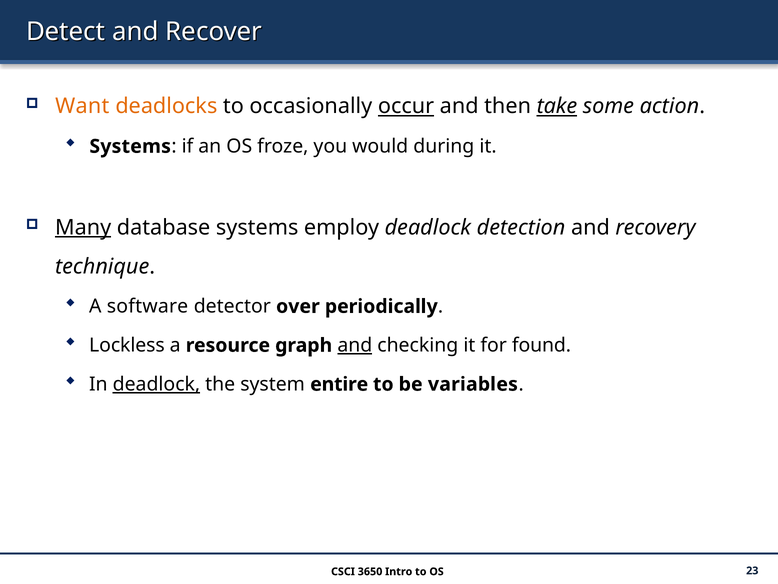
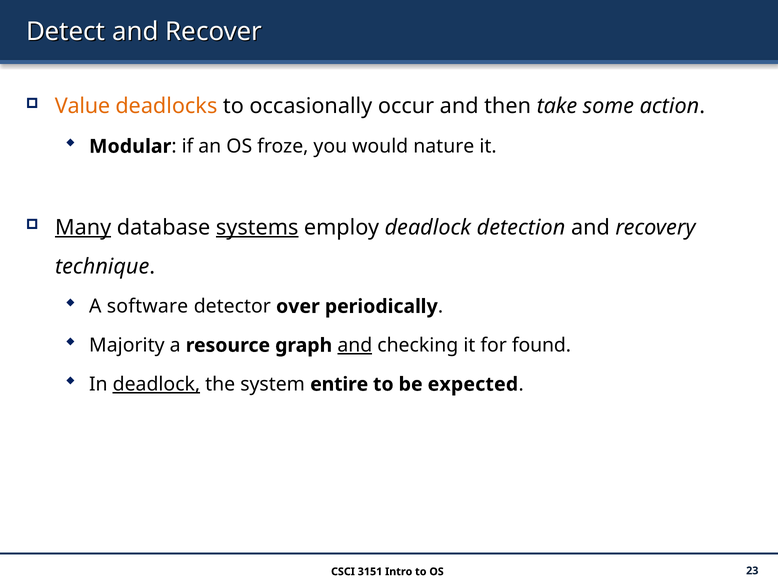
Want: Want -> Value
occur underline: present -> none
take underline: present -> none
Systems at (130, 146): Systems -> Modular
during: during -> nature
systems at (257, 227) underline: none -> present
Lockless: Lockless -> Majority
variables: variables -> expected
3650: 3650 -> 3151
